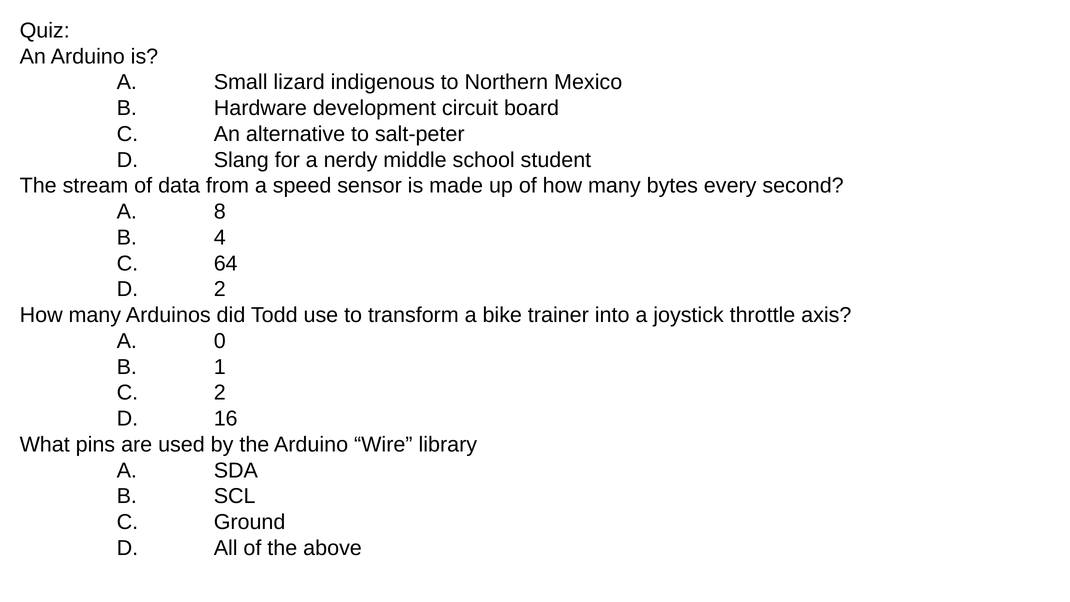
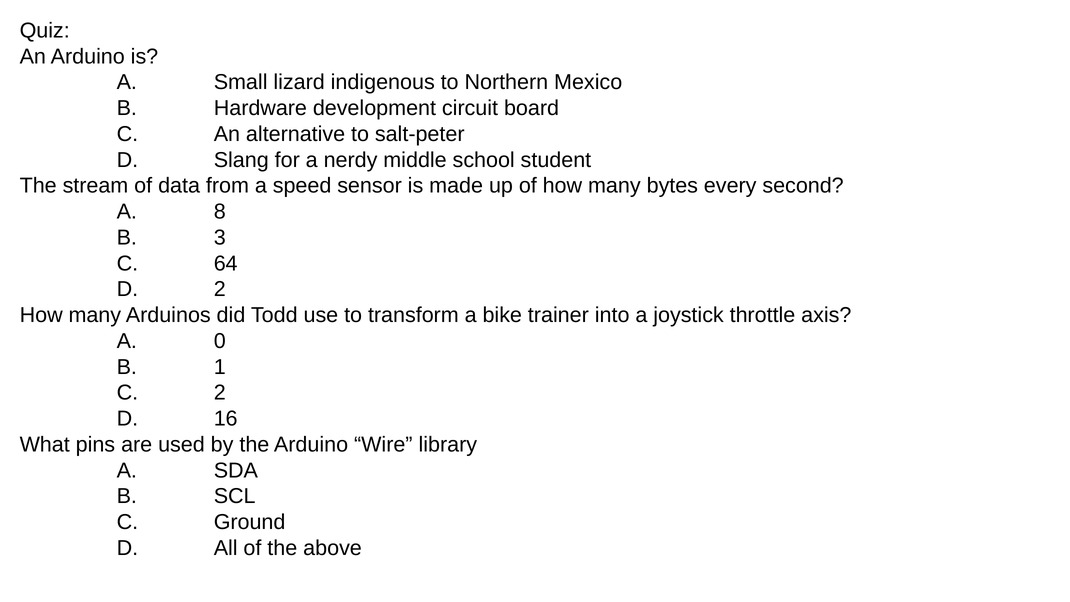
4: 4 -> 3
